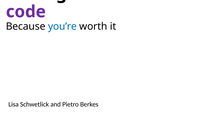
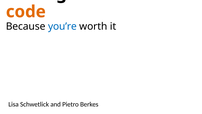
code colour: purple -> orange
